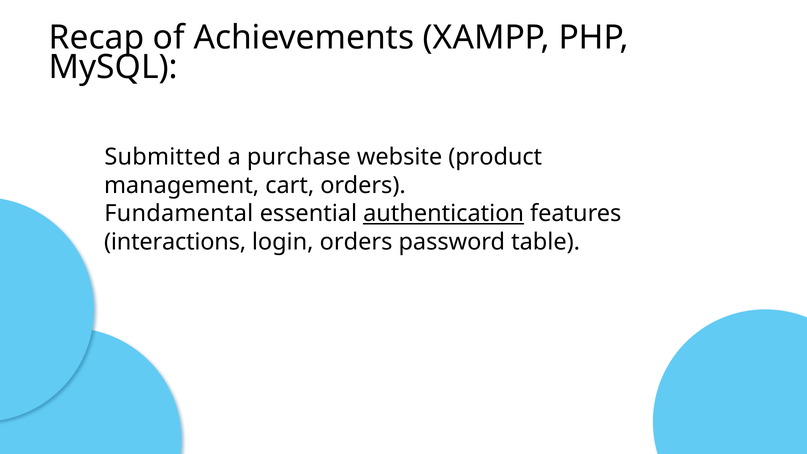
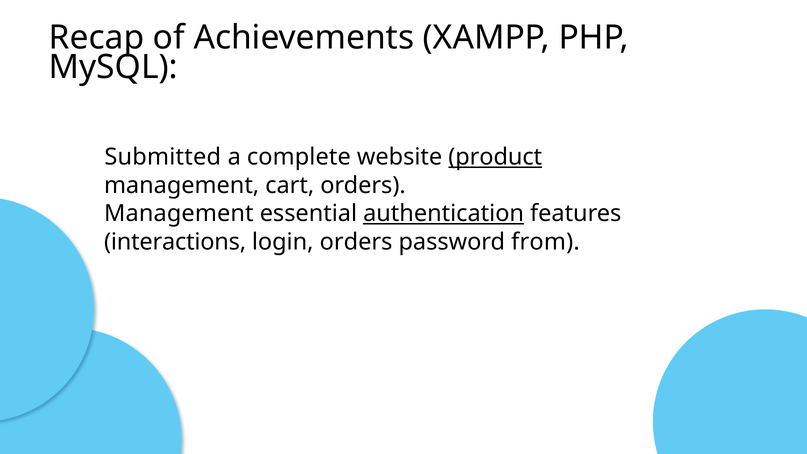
purchase: purchase -> complete
product underline: none -> present
Fundamental at (179, 214): Fundamental -> Management
table: table -> from
